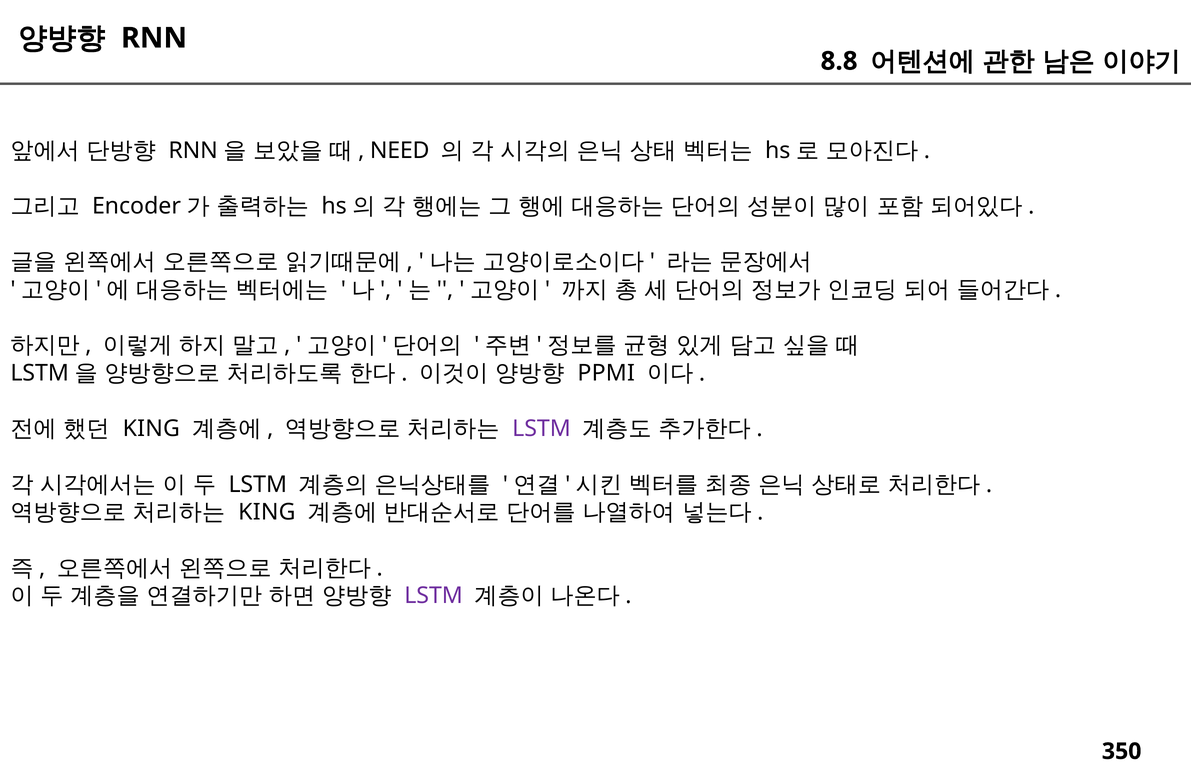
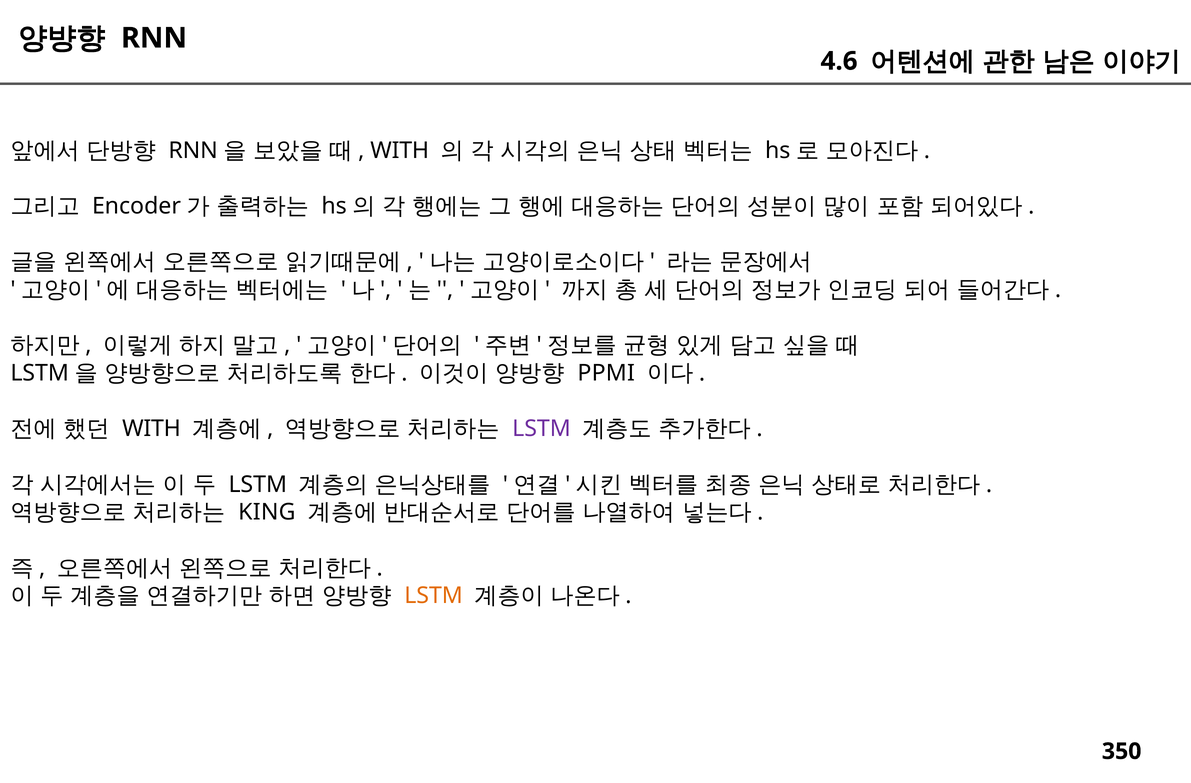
8.8: 8.8 -> 4.6
NEED at (400, 150): NEED -> WITH
KING at (151, 428): KING -> WITH
LSTM at (434, 595) colour: purple -> orange
